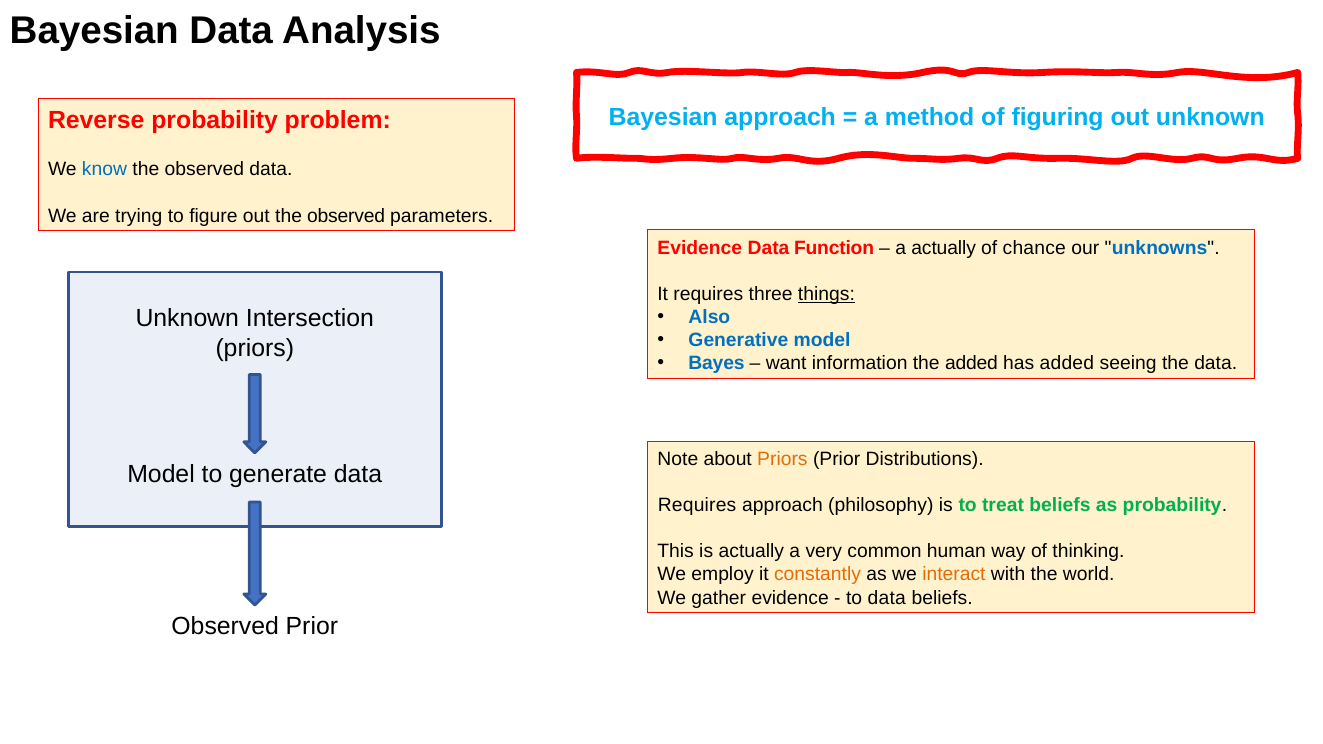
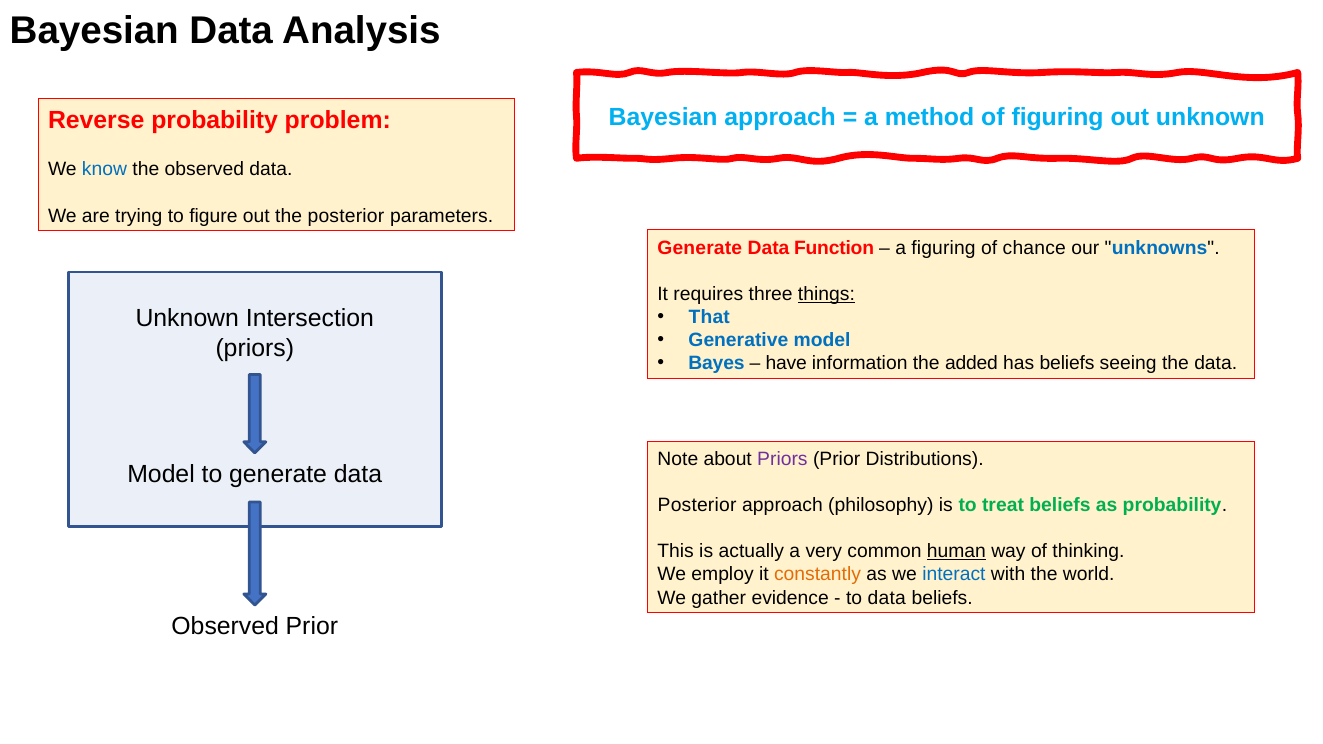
out the observed: observed -> posterior
Evidence at (700, 248): Evidence -> Generate
a actually: actually -> figuring
Also: Also -> That
want: want -> have
has added: added -> beliefs
Priors at (782, 459) colour: orange -> purple
Requires at (697, 505): Requires -> Posterior
human underline: none -> present
interact colour: orange -> blue
